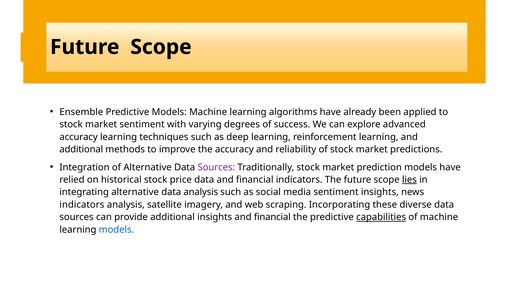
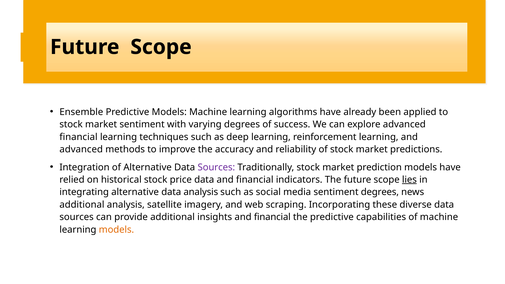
accuracy at (79, 137): accuracy -> financial
additional at (81, 149): additional -> advanced
sentiment insights: insights -> degrees
indicators at (82, 205): indicators -> additional
capabilities underline: present -> none
models at (116, 230) colour: blue -> orange
